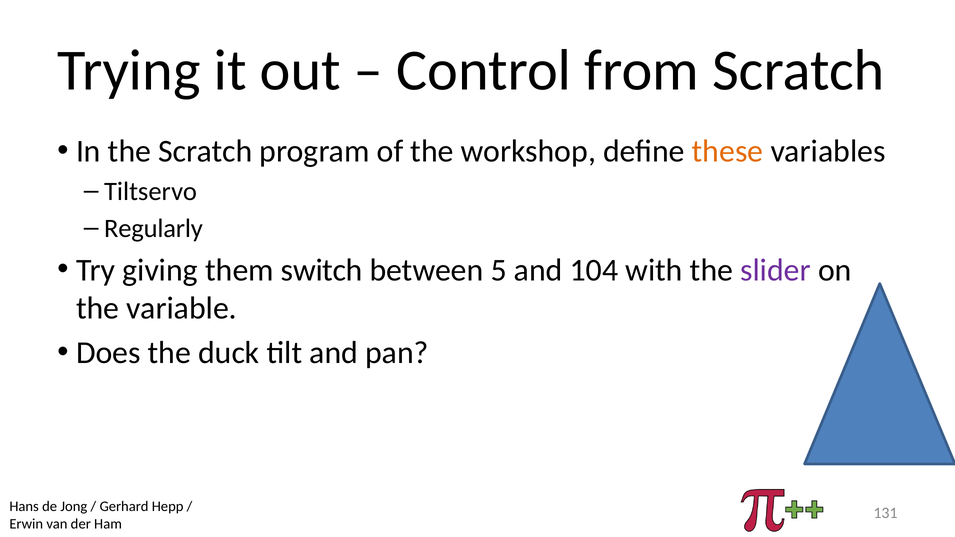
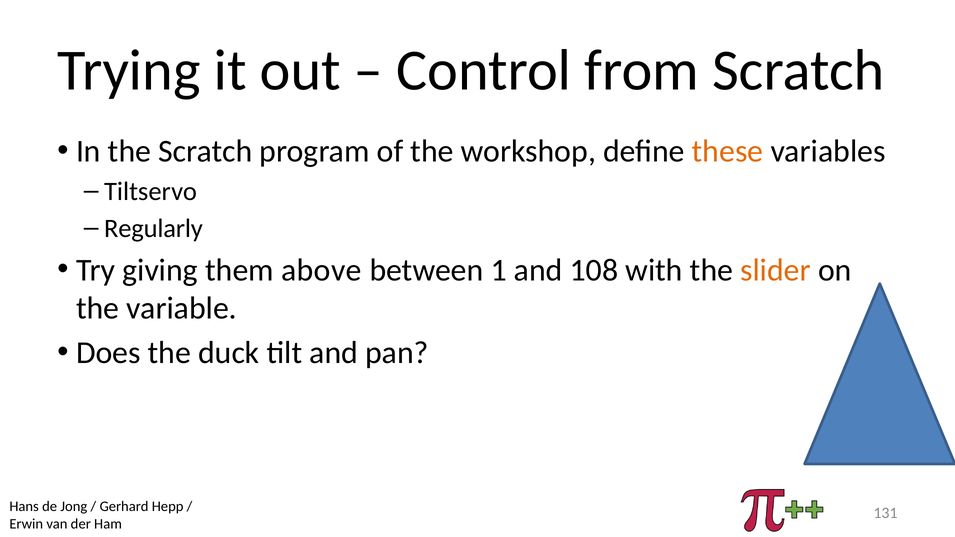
switch: switch -> above
5: 5 -> 1
104: 104 -> 108
slider colour: purple -> orange
